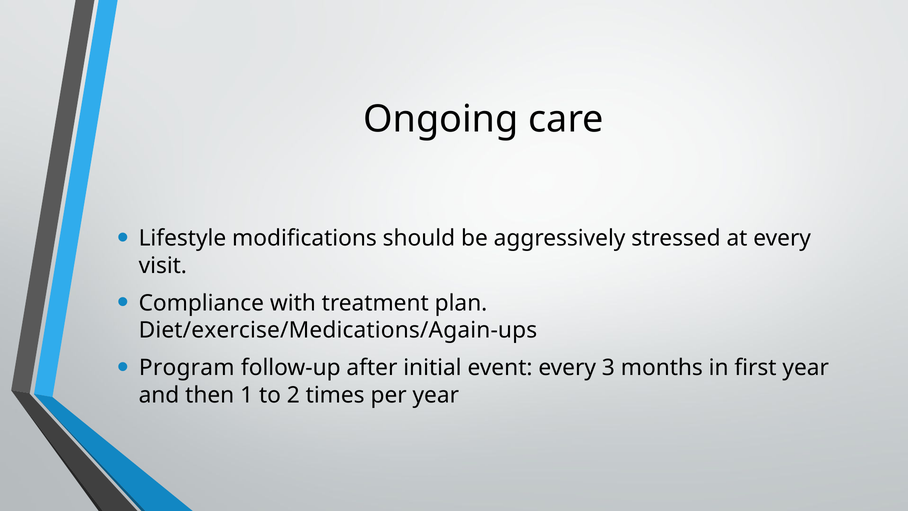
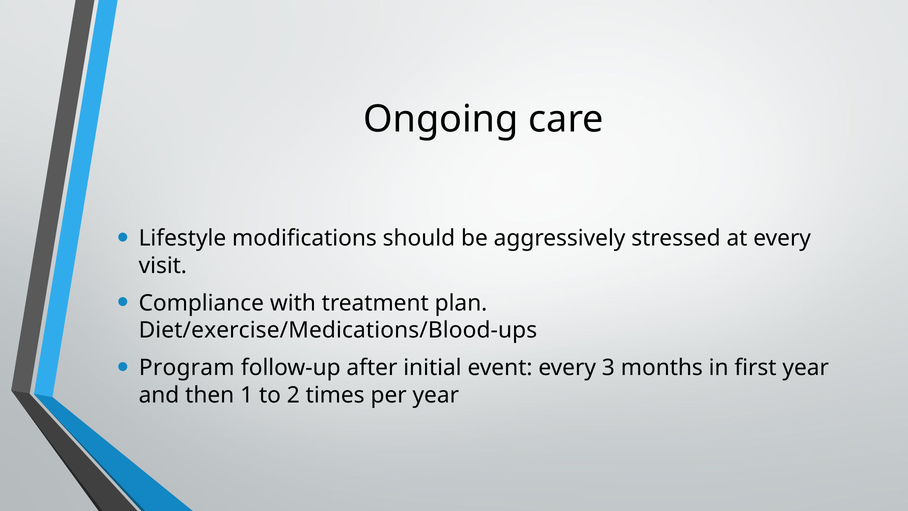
Diet/exercise/Medications/Again-ups: Diet/exercise/Medications/Again-ups -> Diet/exercise/Medications/Blood-ups
